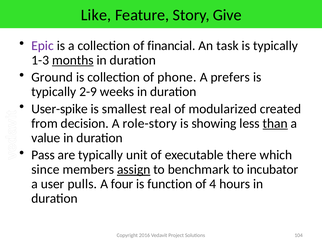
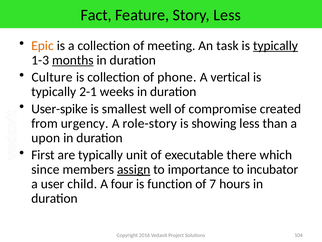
Like: Like -> Fact
Story Give: Give -> Less
Epic colour: purple -> orange
financial: financial -> meeting
typically at (276, 45) underline: none -> present
Ground: Ground -> Culture
prefers: prefers -> vertical
2-9: 2-9 -> 2-1
real: real -> well
modularized: modularized -> compromise
decision: decision -> urgency
than underline: present -> none
value: value -> upon
Pass: Pass -> First
benchmark: benchmark -> importance
pulls: pulls -> child
4: 4 -> 7
